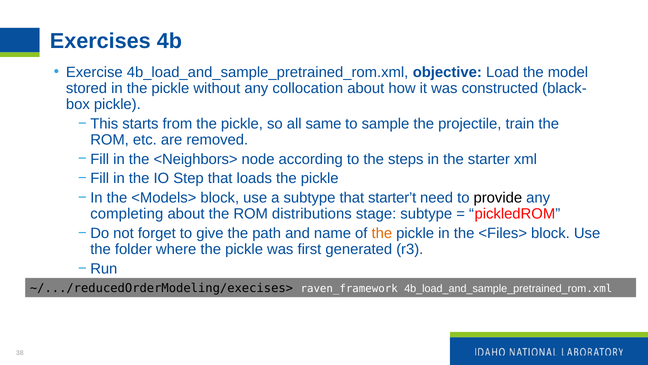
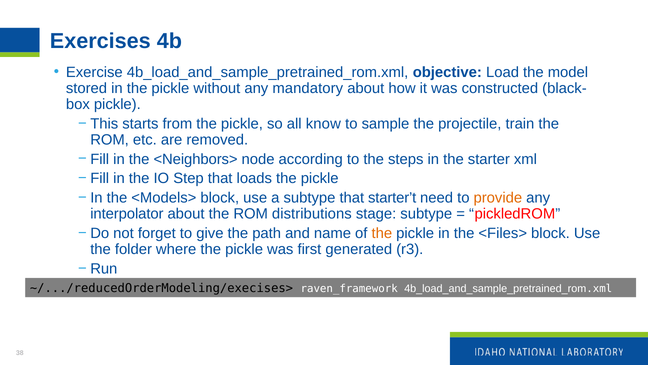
collocation: collocation -> mandatory
same: same -> know
provide colour: black -> orange
completing: completing -> interpolator
